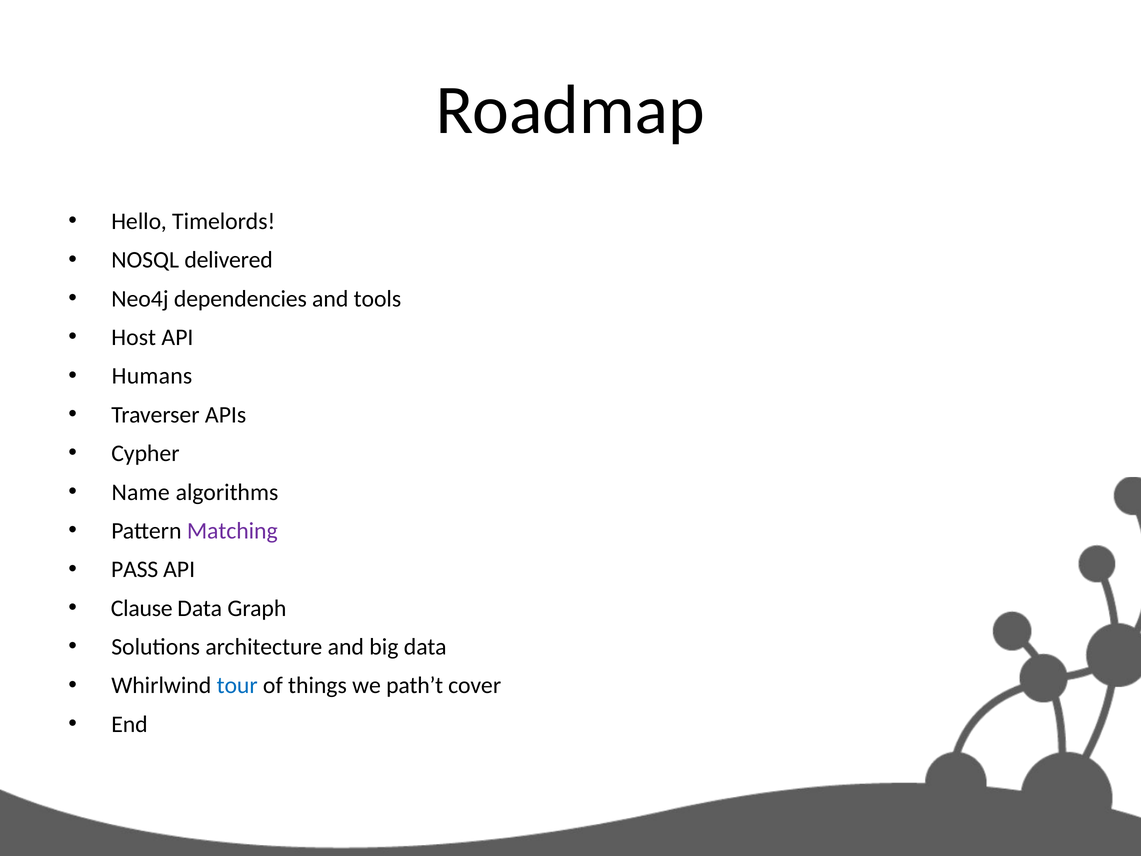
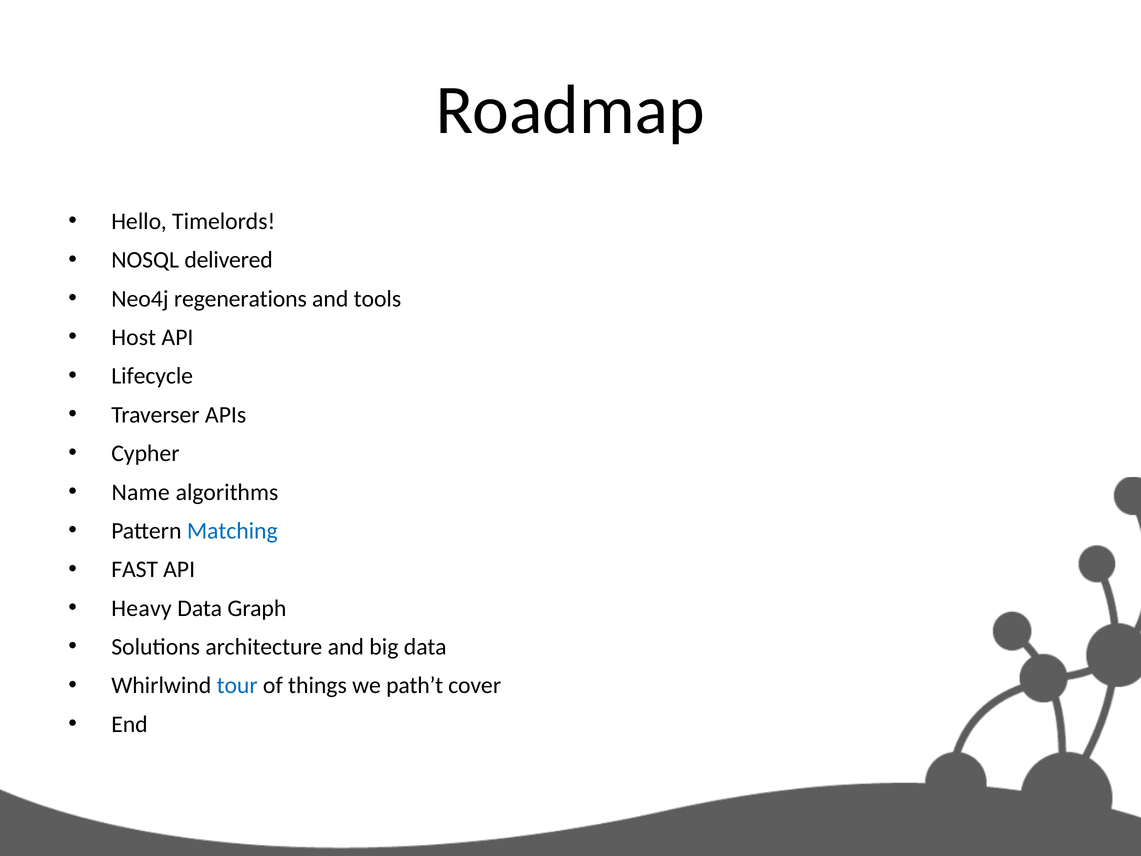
dependencies: dependencies -> regenerations
Humans: Humans -> Lifecycle
Matching colour: purple -> blue
PASS: PASS -> FAST
Clause: Clause -> Heavy
